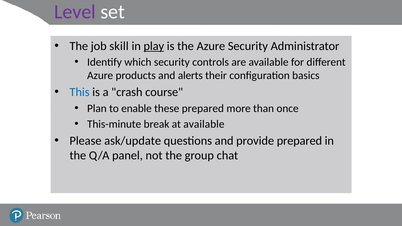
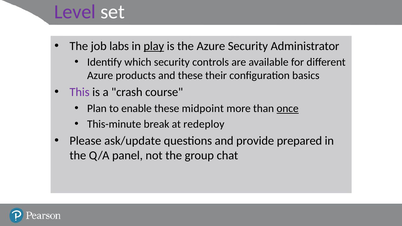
skill: skill -> labs
and alerts: alerts -> these
This colour: blue -> purple
these prepared: prepared -> midpoint
once underline: none -> present
at available: available -> redeploy
